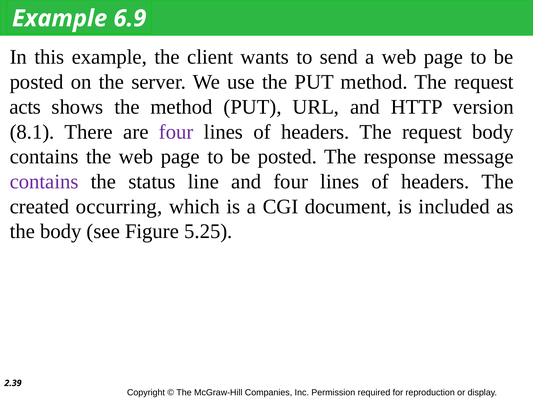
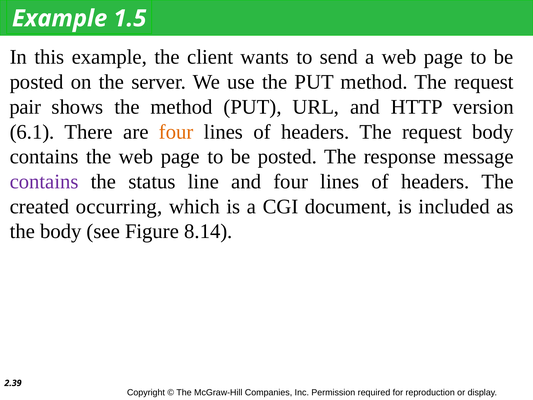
6.9: 6.9 -> 1.5
acts: acts -> pair
8.1: 8.1 -> 6.1
four at (176, 132) colour: purple -> orange
5.25: 5.25 -> 8.14
